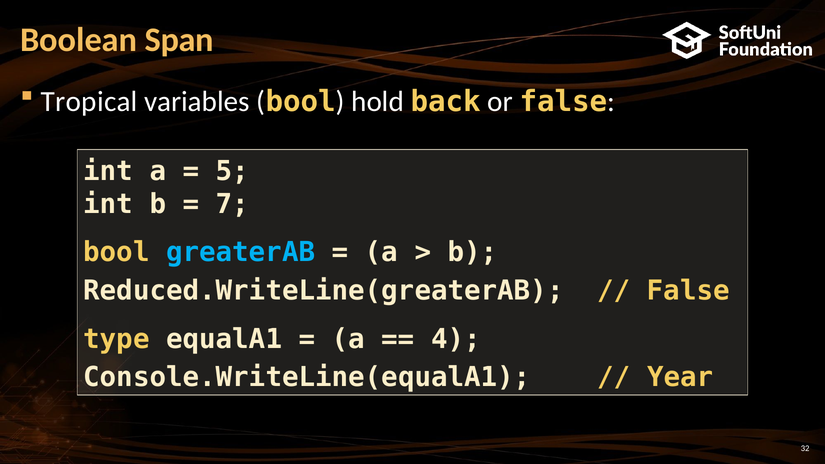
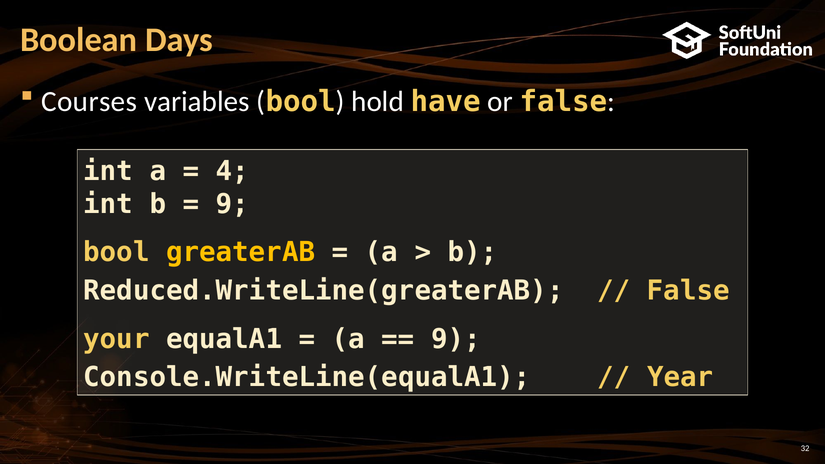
Span: Span -> Days
Tropical: Tropical -> Courses
back: back -> have
5: 5 -> 4
7 at (232, 204): 7 -> 9
greaterAB colour: light blue -> yellow
type: type -> your
4 at (456, 339): 4 -> 9
